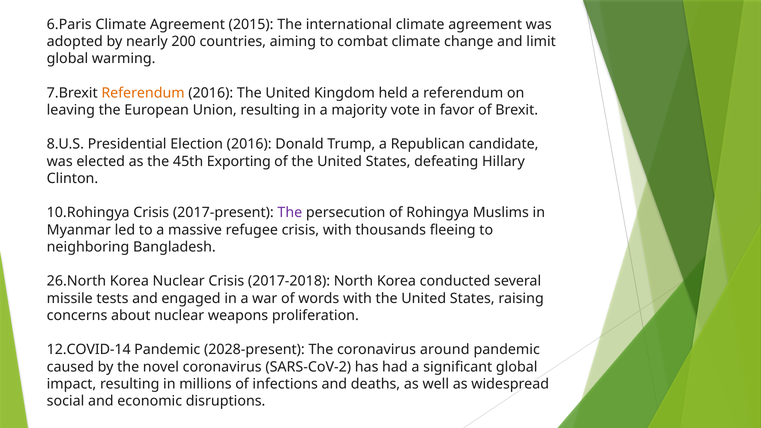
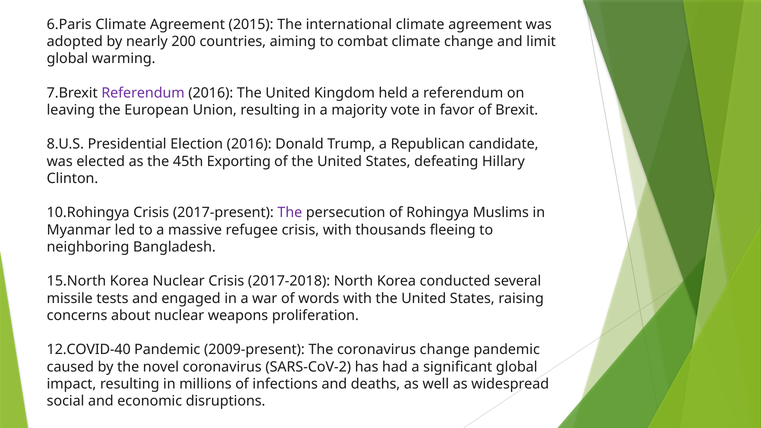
Referendum at (143, 93) colour: orange -> purple
26.North: 26.North -> 15.North
12.COVID-14: 12.COVID-14 -> 12.COVID-40
2028-present: 2028-present -> 2009-present
coronavirus around: around -> change
